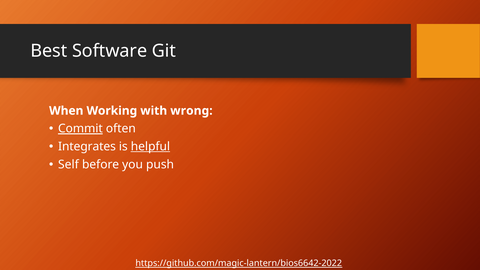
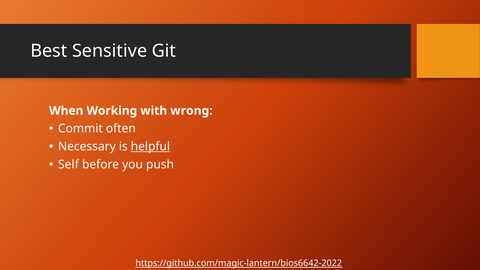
Software: Software -> Sensitive
Commit underline: present -> none
Integrates: Integrates -> Necessary
